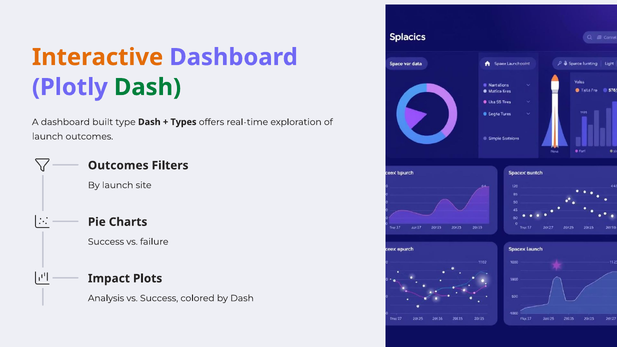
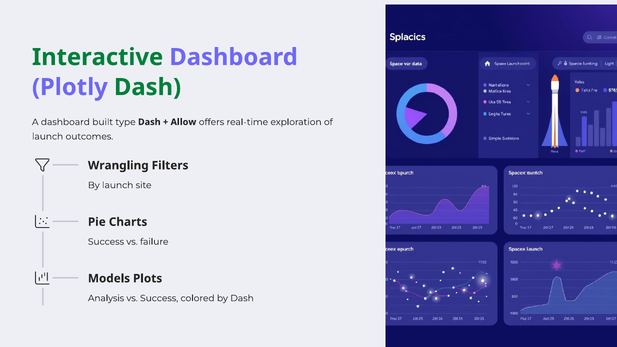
Interactive colour: orange -> green
Types: Types -> Allow
Outcomes at (118, 165): Outcomes -> Wrangling
Impact: Impact -> Models
